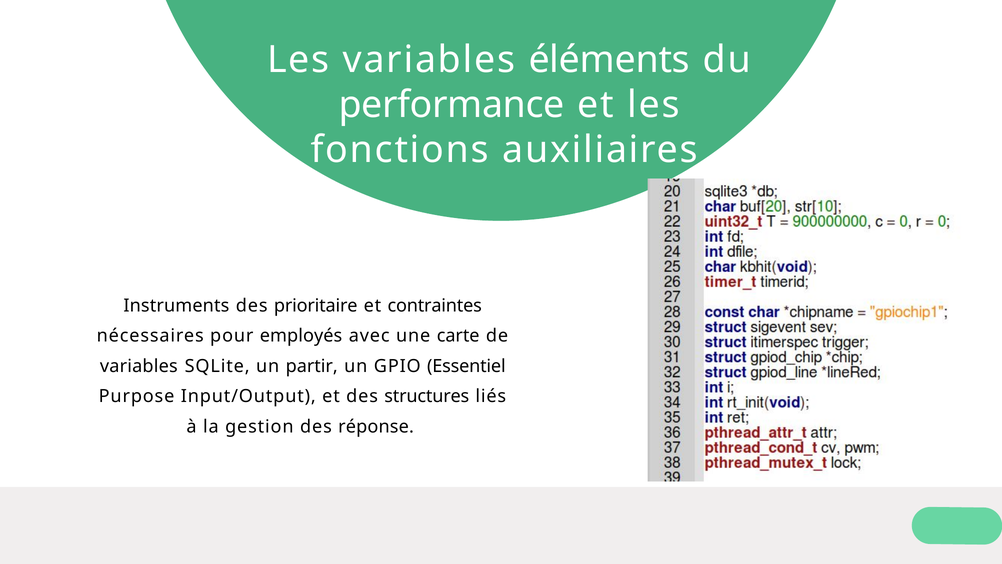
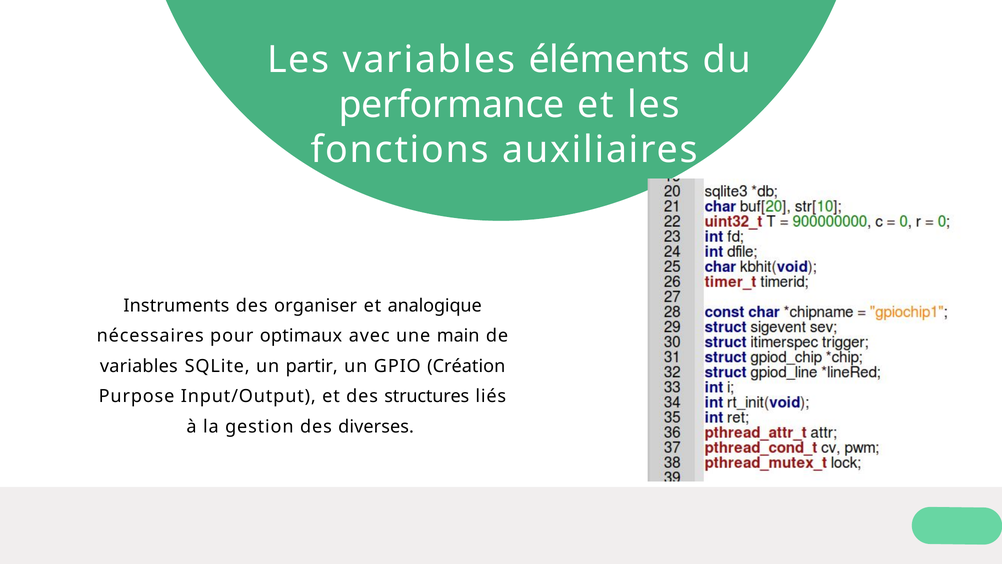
prioritaire: prioritaire -> organiser
contraintes: contraintes -> analogique
employés: employés -> optimaux
carte: carte -> main
Essentiel: Essentiel -> Création
réponse: réponse -> diverses
